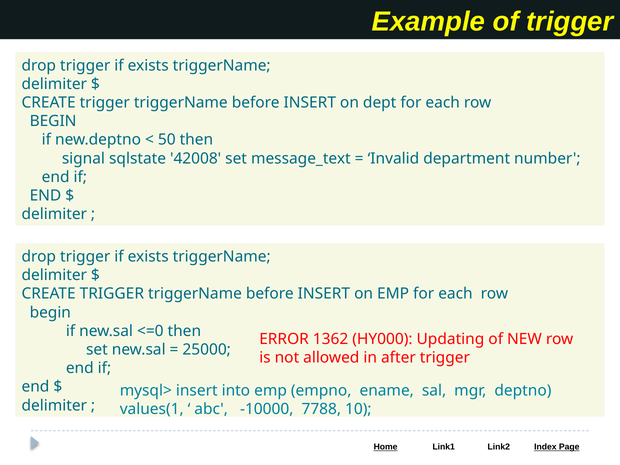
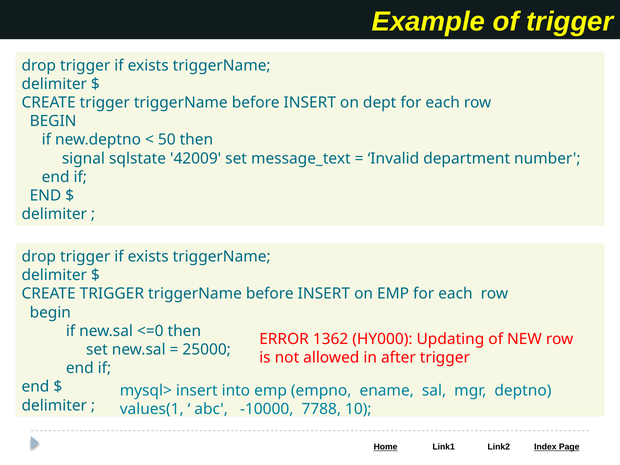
42008: 42008 -> 42009
